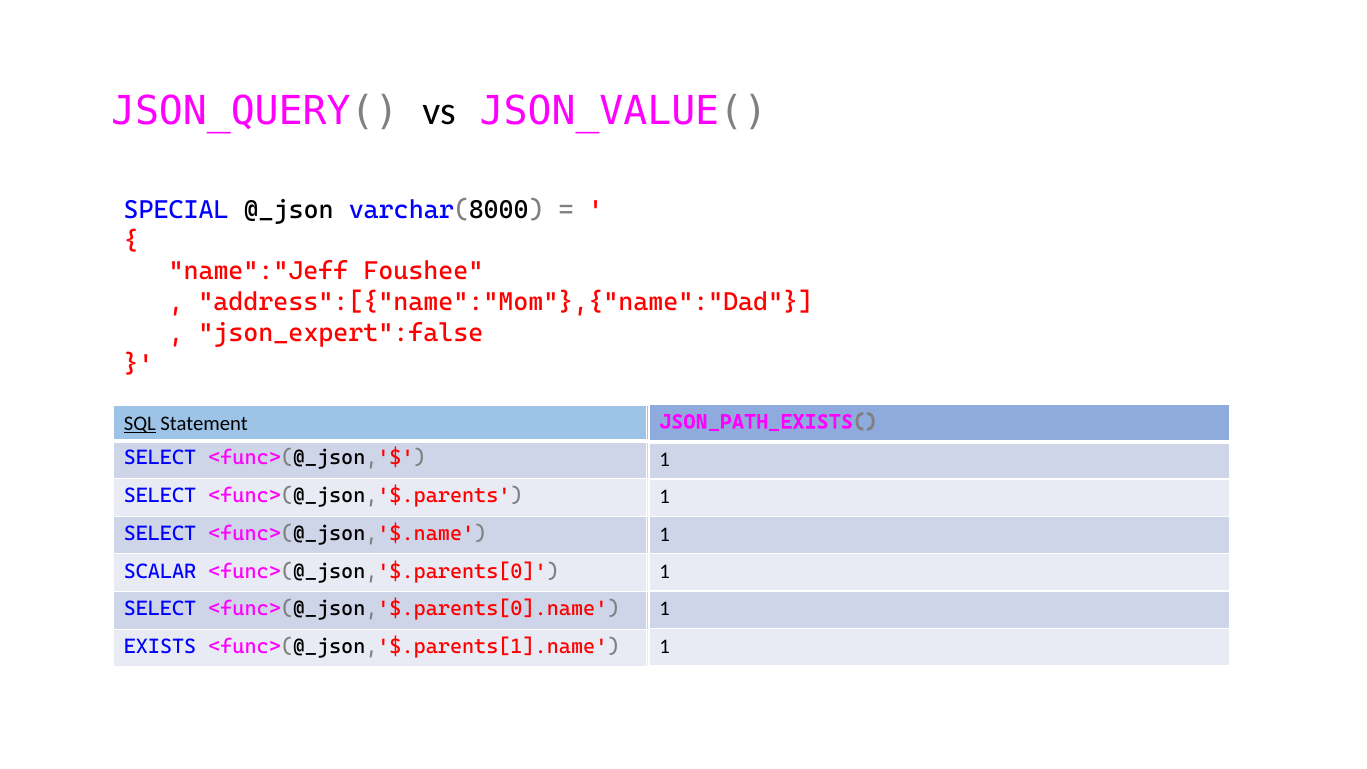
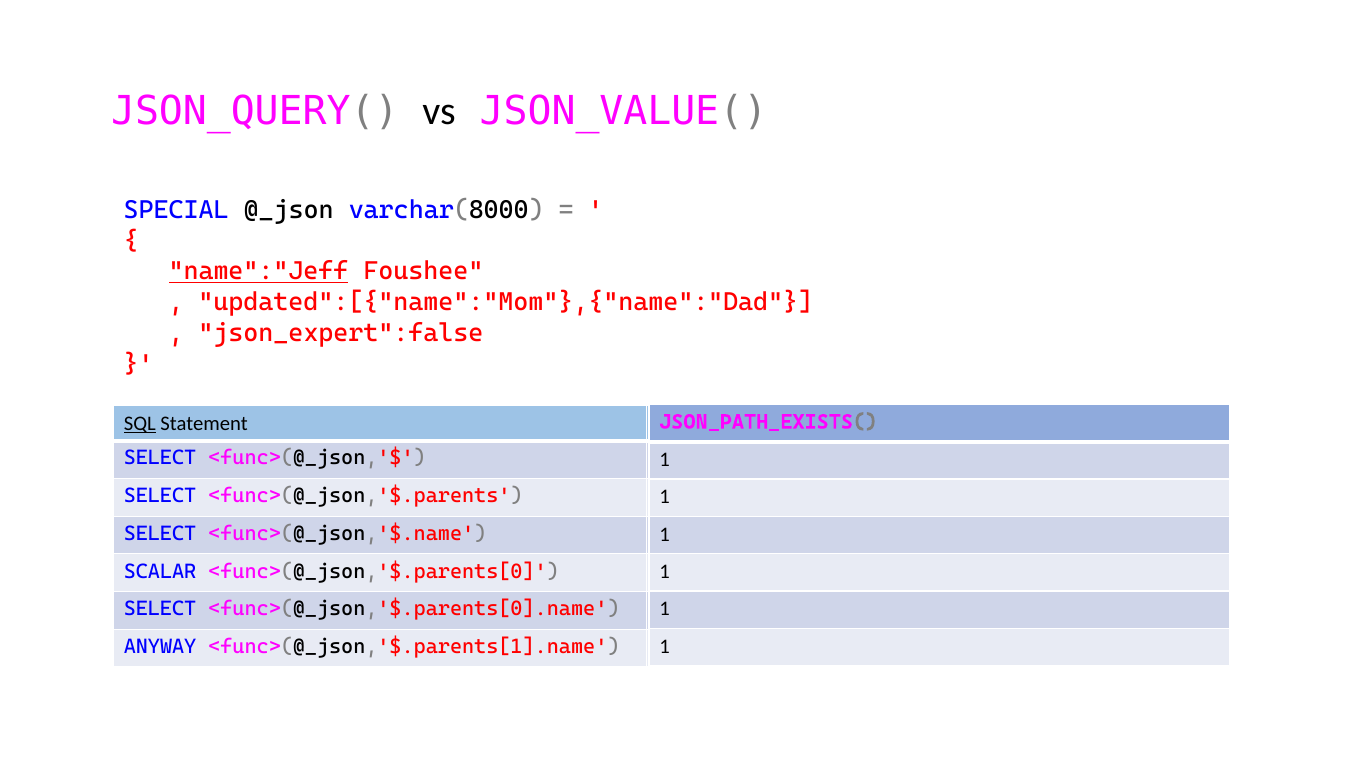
name":"Jeff underline: none -> present
address":[{"name":"Mom"},{"name":"Dad: address":[{"name":"Mom"},{"name":"Dad -> updated":[{"name":"Mom"},{"name":"Dad
EXISTS: EXISTS -> ANYWAY
